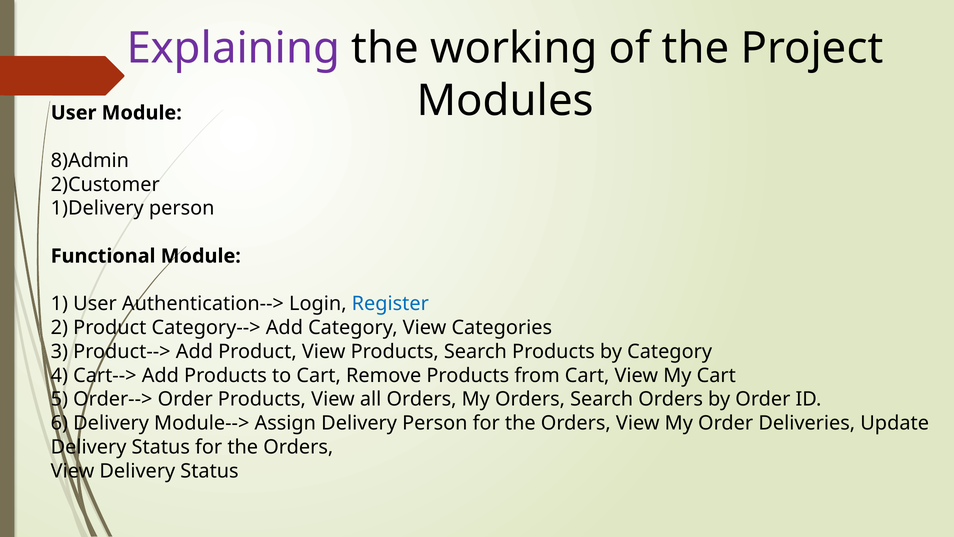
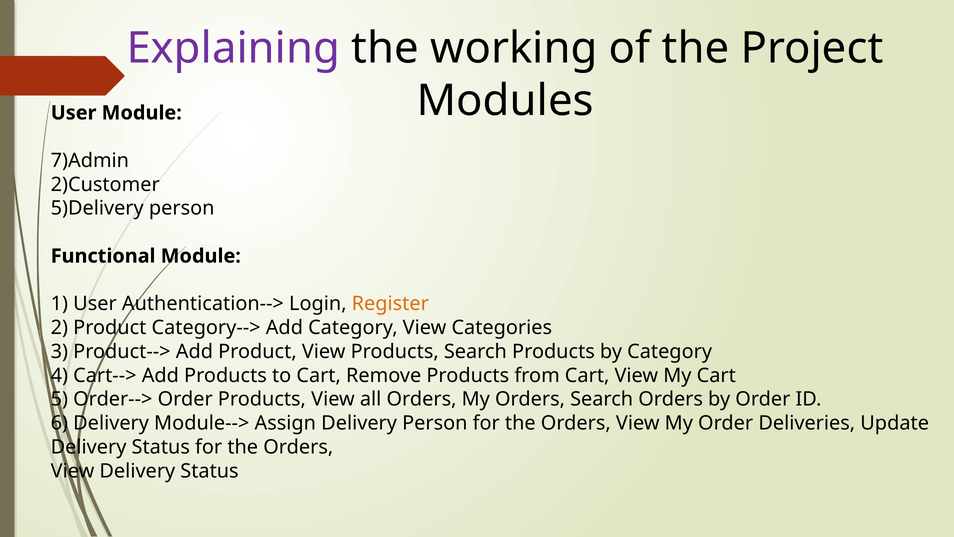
8)Admin: 8)Admin -> 7)Admin
1)Delivery: 1)Delivery -> 5)Delivery
Register colour: blue -> orange
